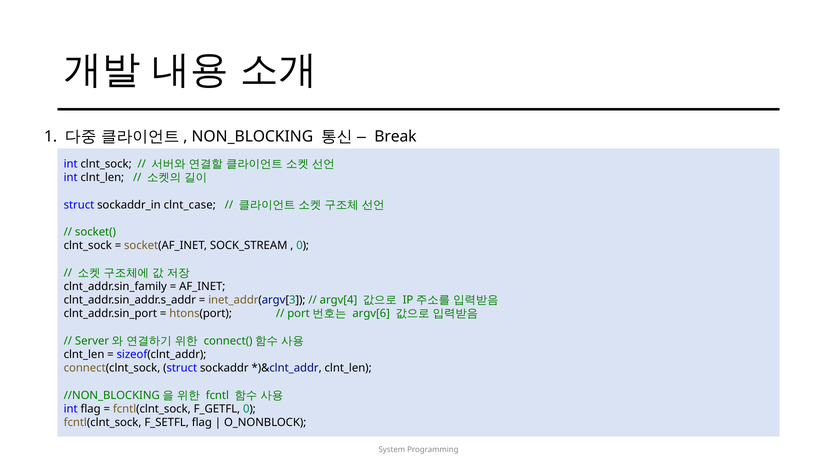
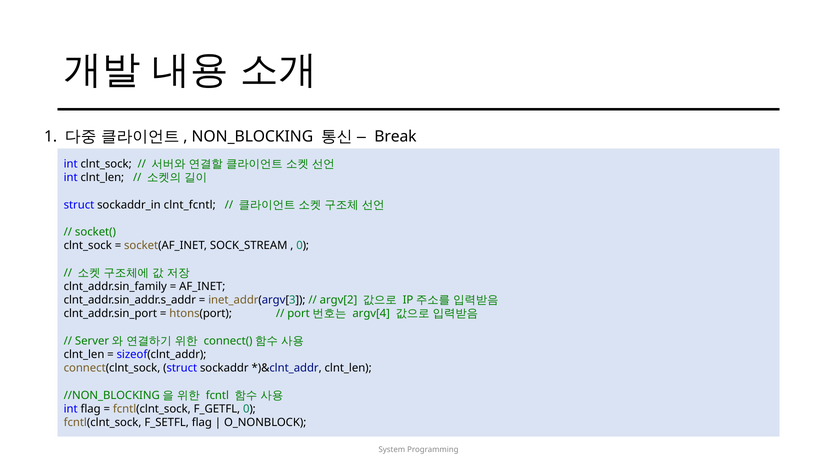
clnt_case: clnt_case -> clnt_fcntl
argv[4: argv[4 -> argv[2
argv[6: argv[6 -> argv[4
